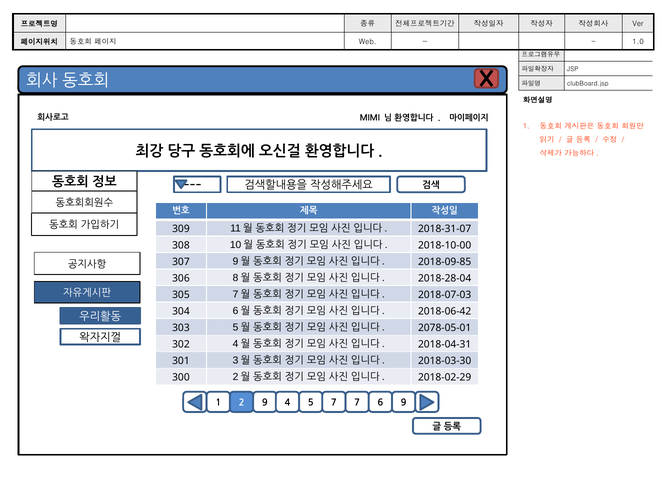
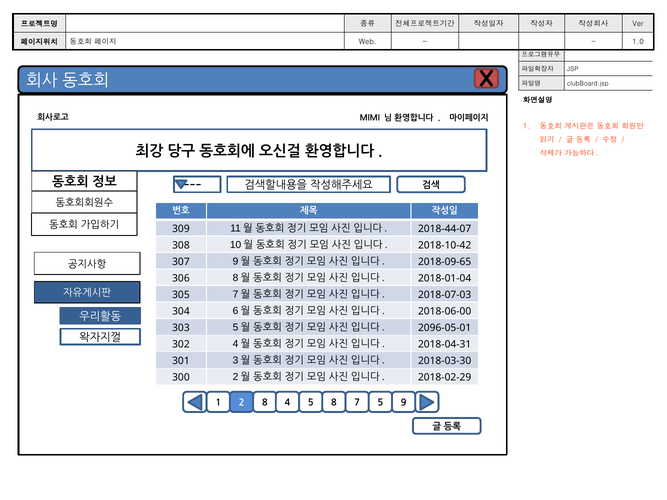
2018-31-07: 2018-31-07 -> 2018-44-07
2018-10-00: 2018-10-00 -> 2018-10-42
2018-09-85: 2018-09-85 -> 2018-09-65
2018-28-04: 2018-28-04 -> 2018-01-04
2018-06-42: 2018-06-42 -> 2018-06-00
2078-05-01: 2078-05-01 -> 2096-05-01
2 9: 9 -> 8
5 7: 7 -> 8
7 6: 6 -> 5
